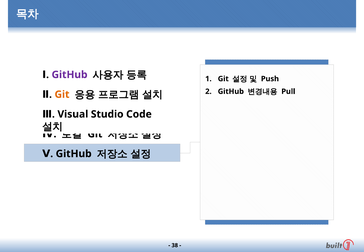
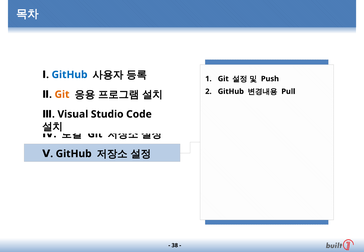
GitHub at (70, 75) colour: purple -> blue
